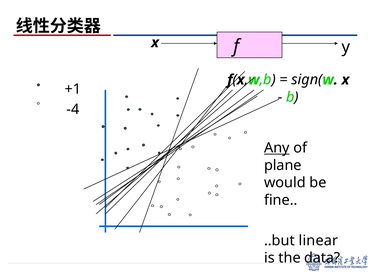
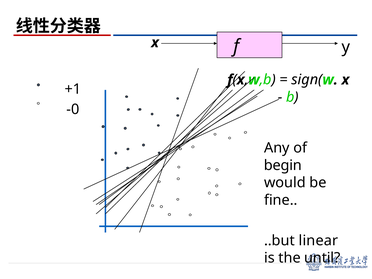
-4: -4 -> -0
Any underline: present -> none
plane: plane -> begin
data: data -> until
